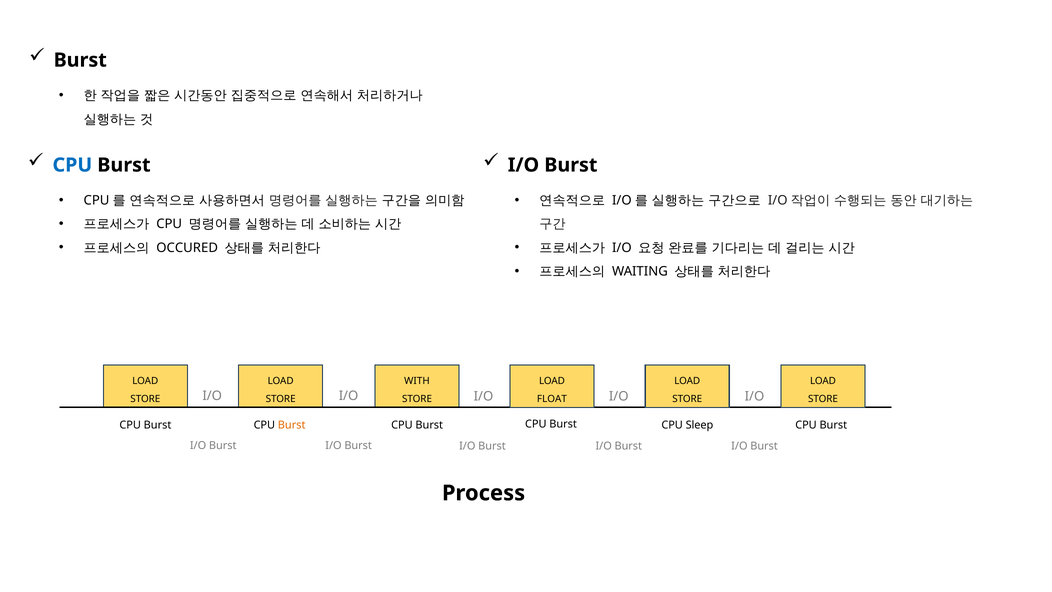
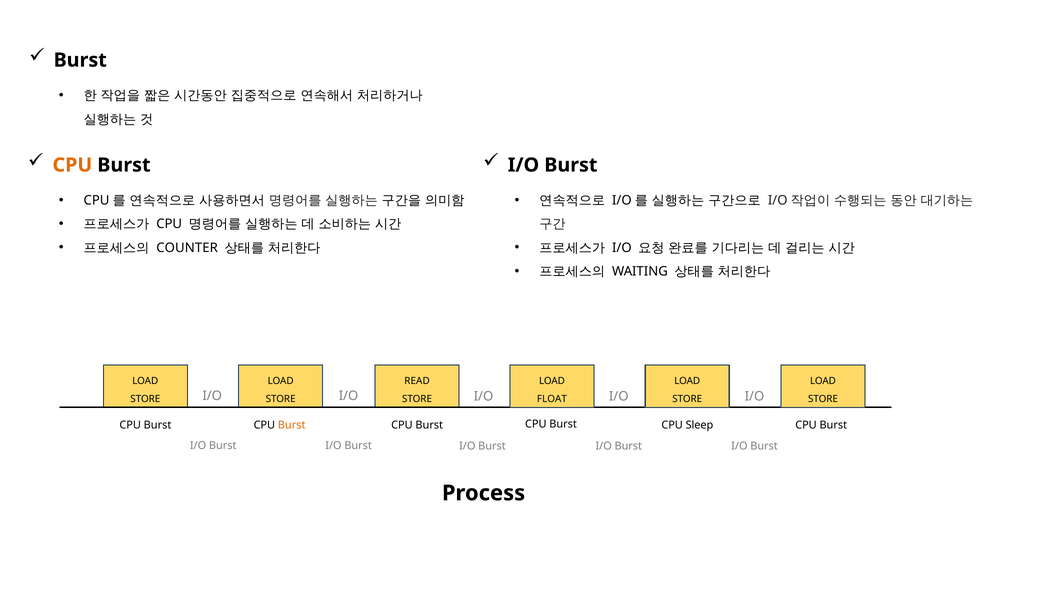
CPU at (72, 165) colour: blue -> orange
OCCURED: OCCURED -> COUNTER
WITH: WITH -> READ
